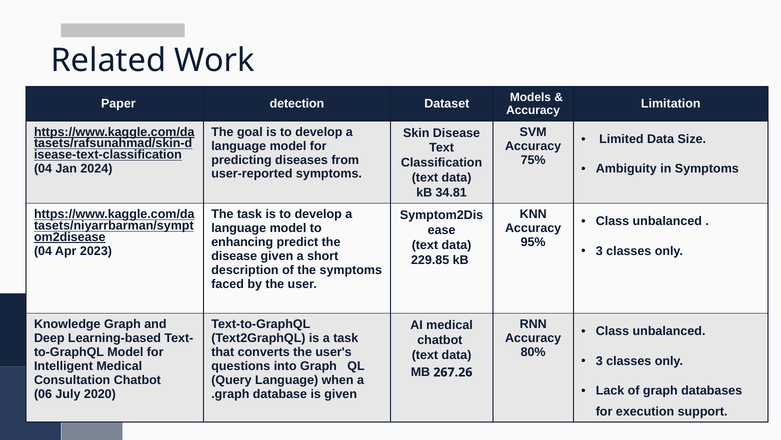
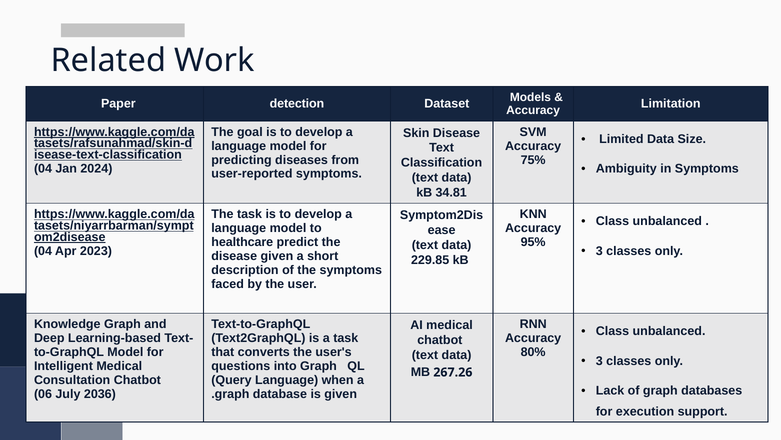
enhancing: enhancing -> healthcare
2020: 2020 -> 2036
